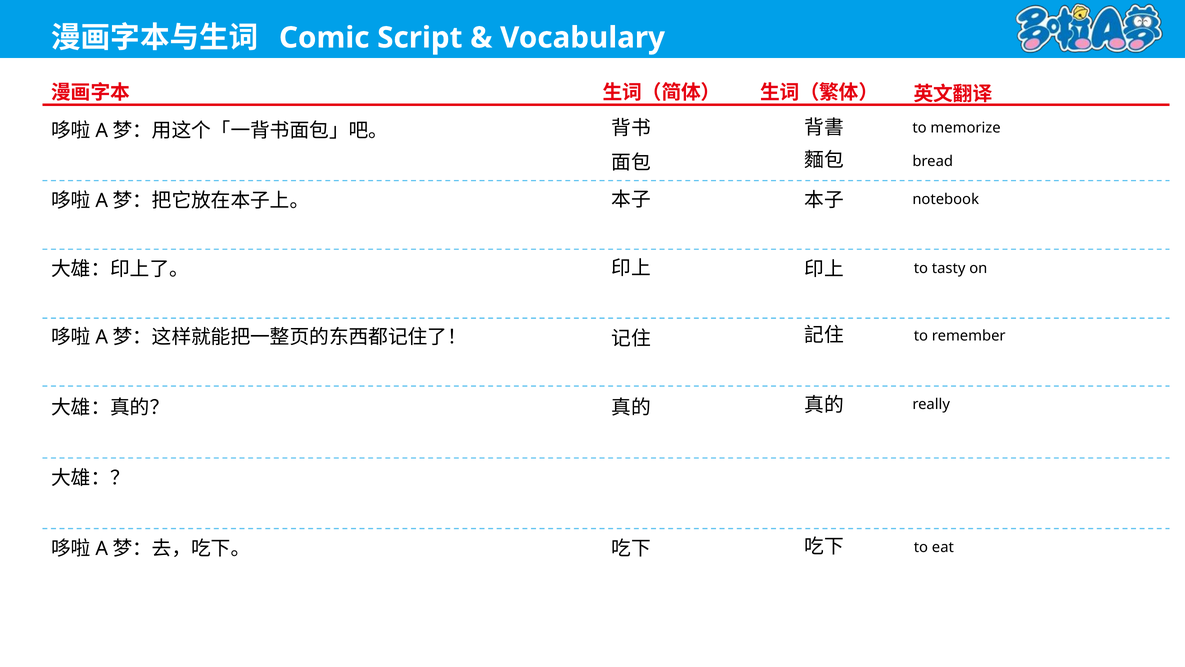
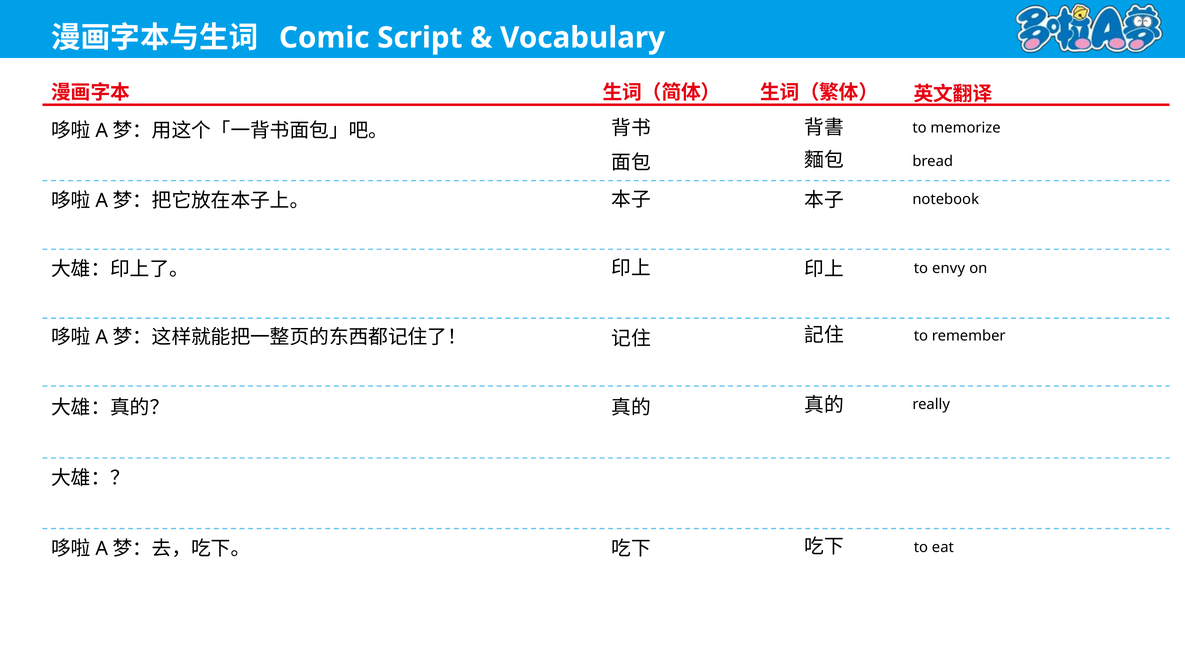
tasty: tasty -> envy
